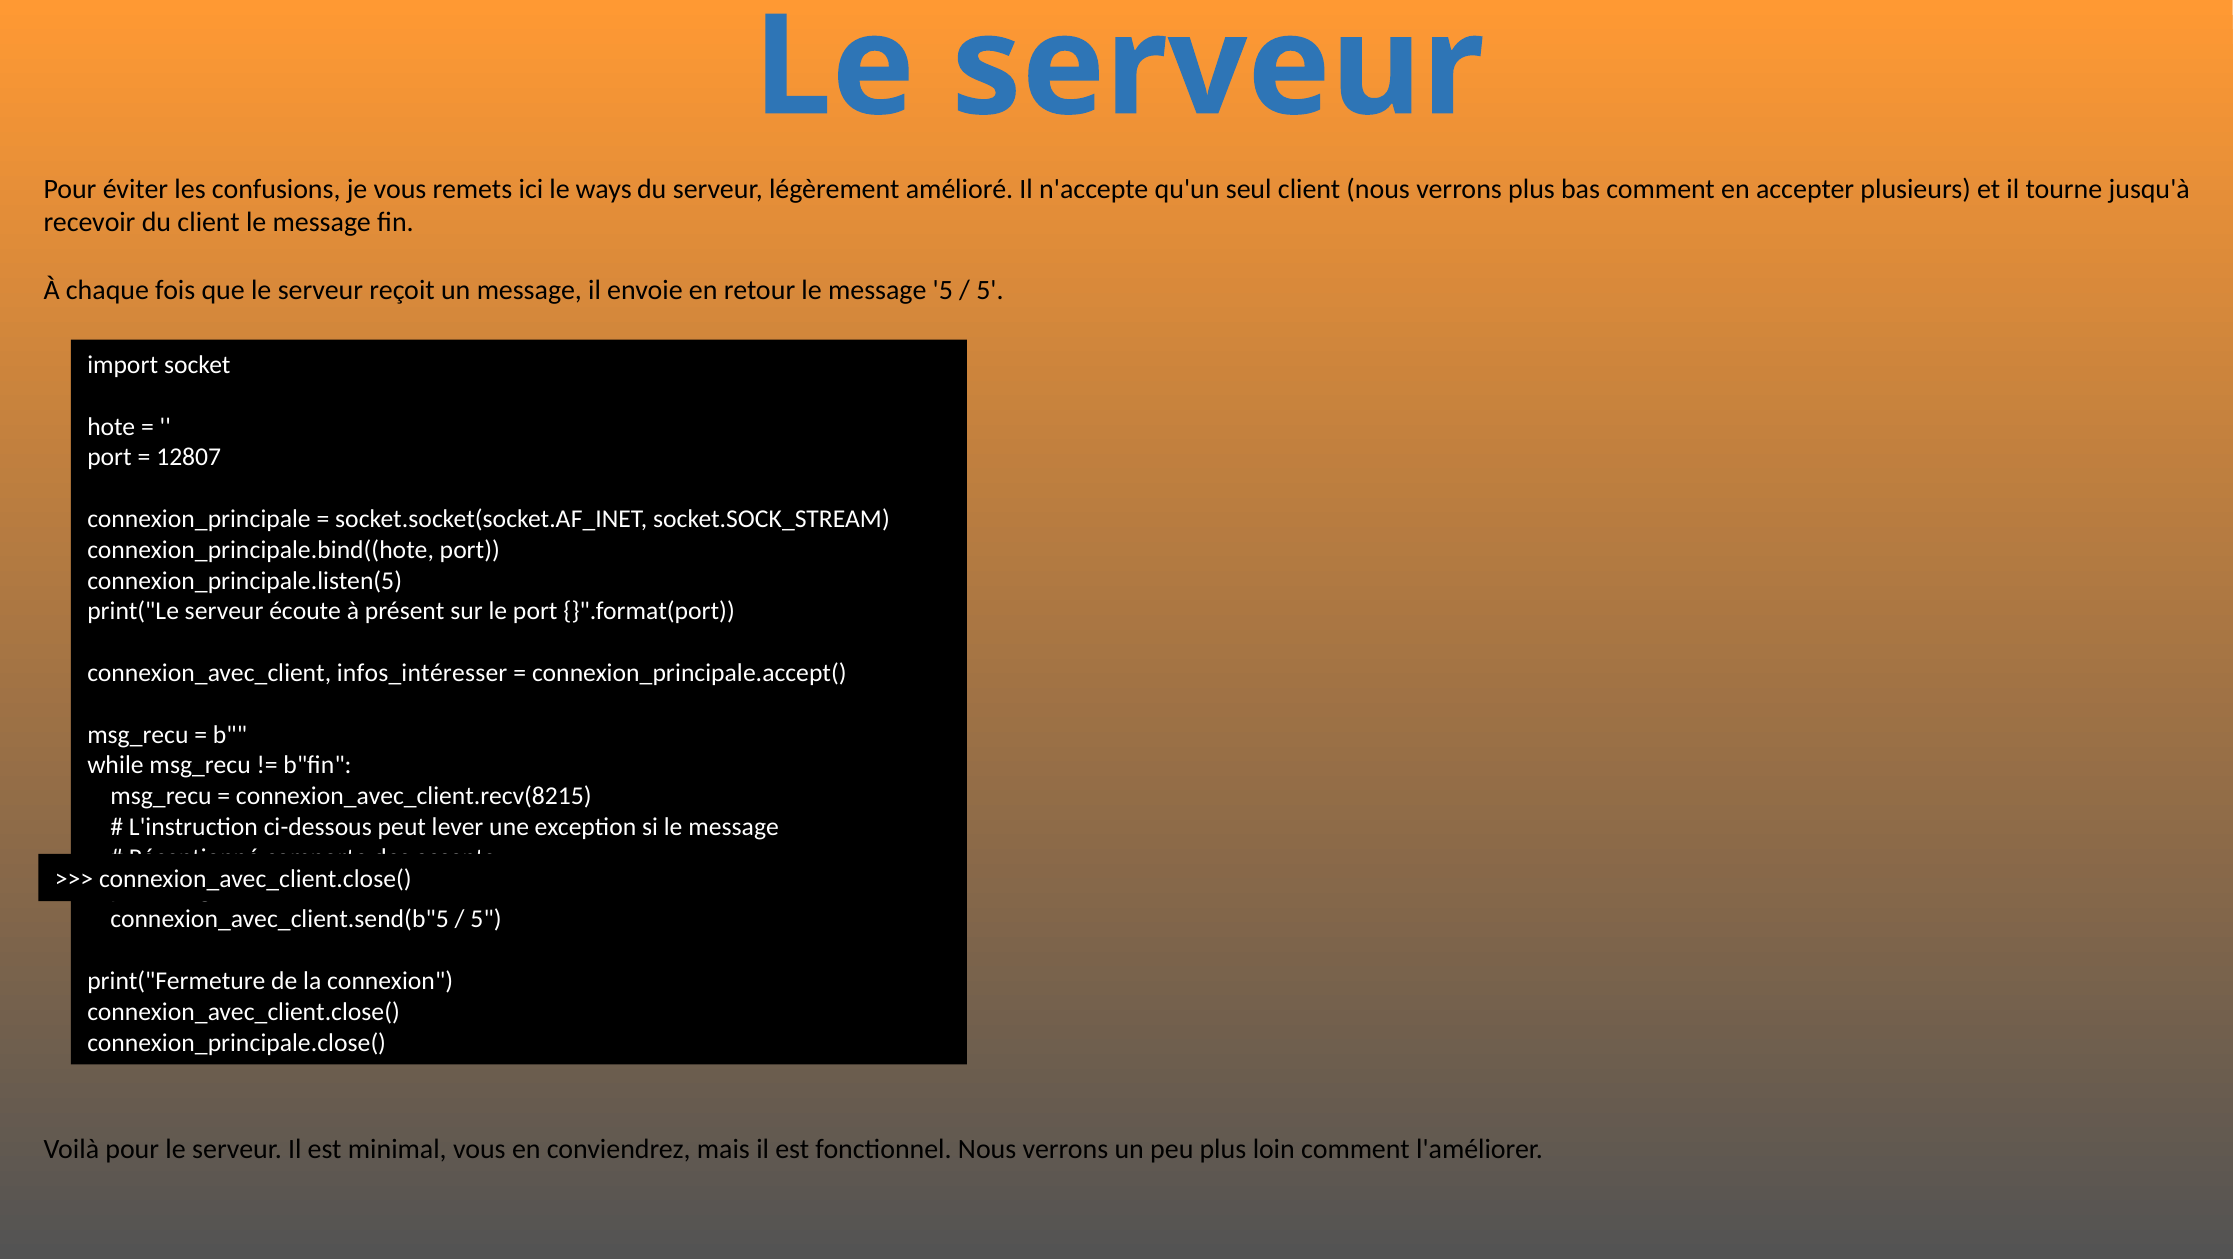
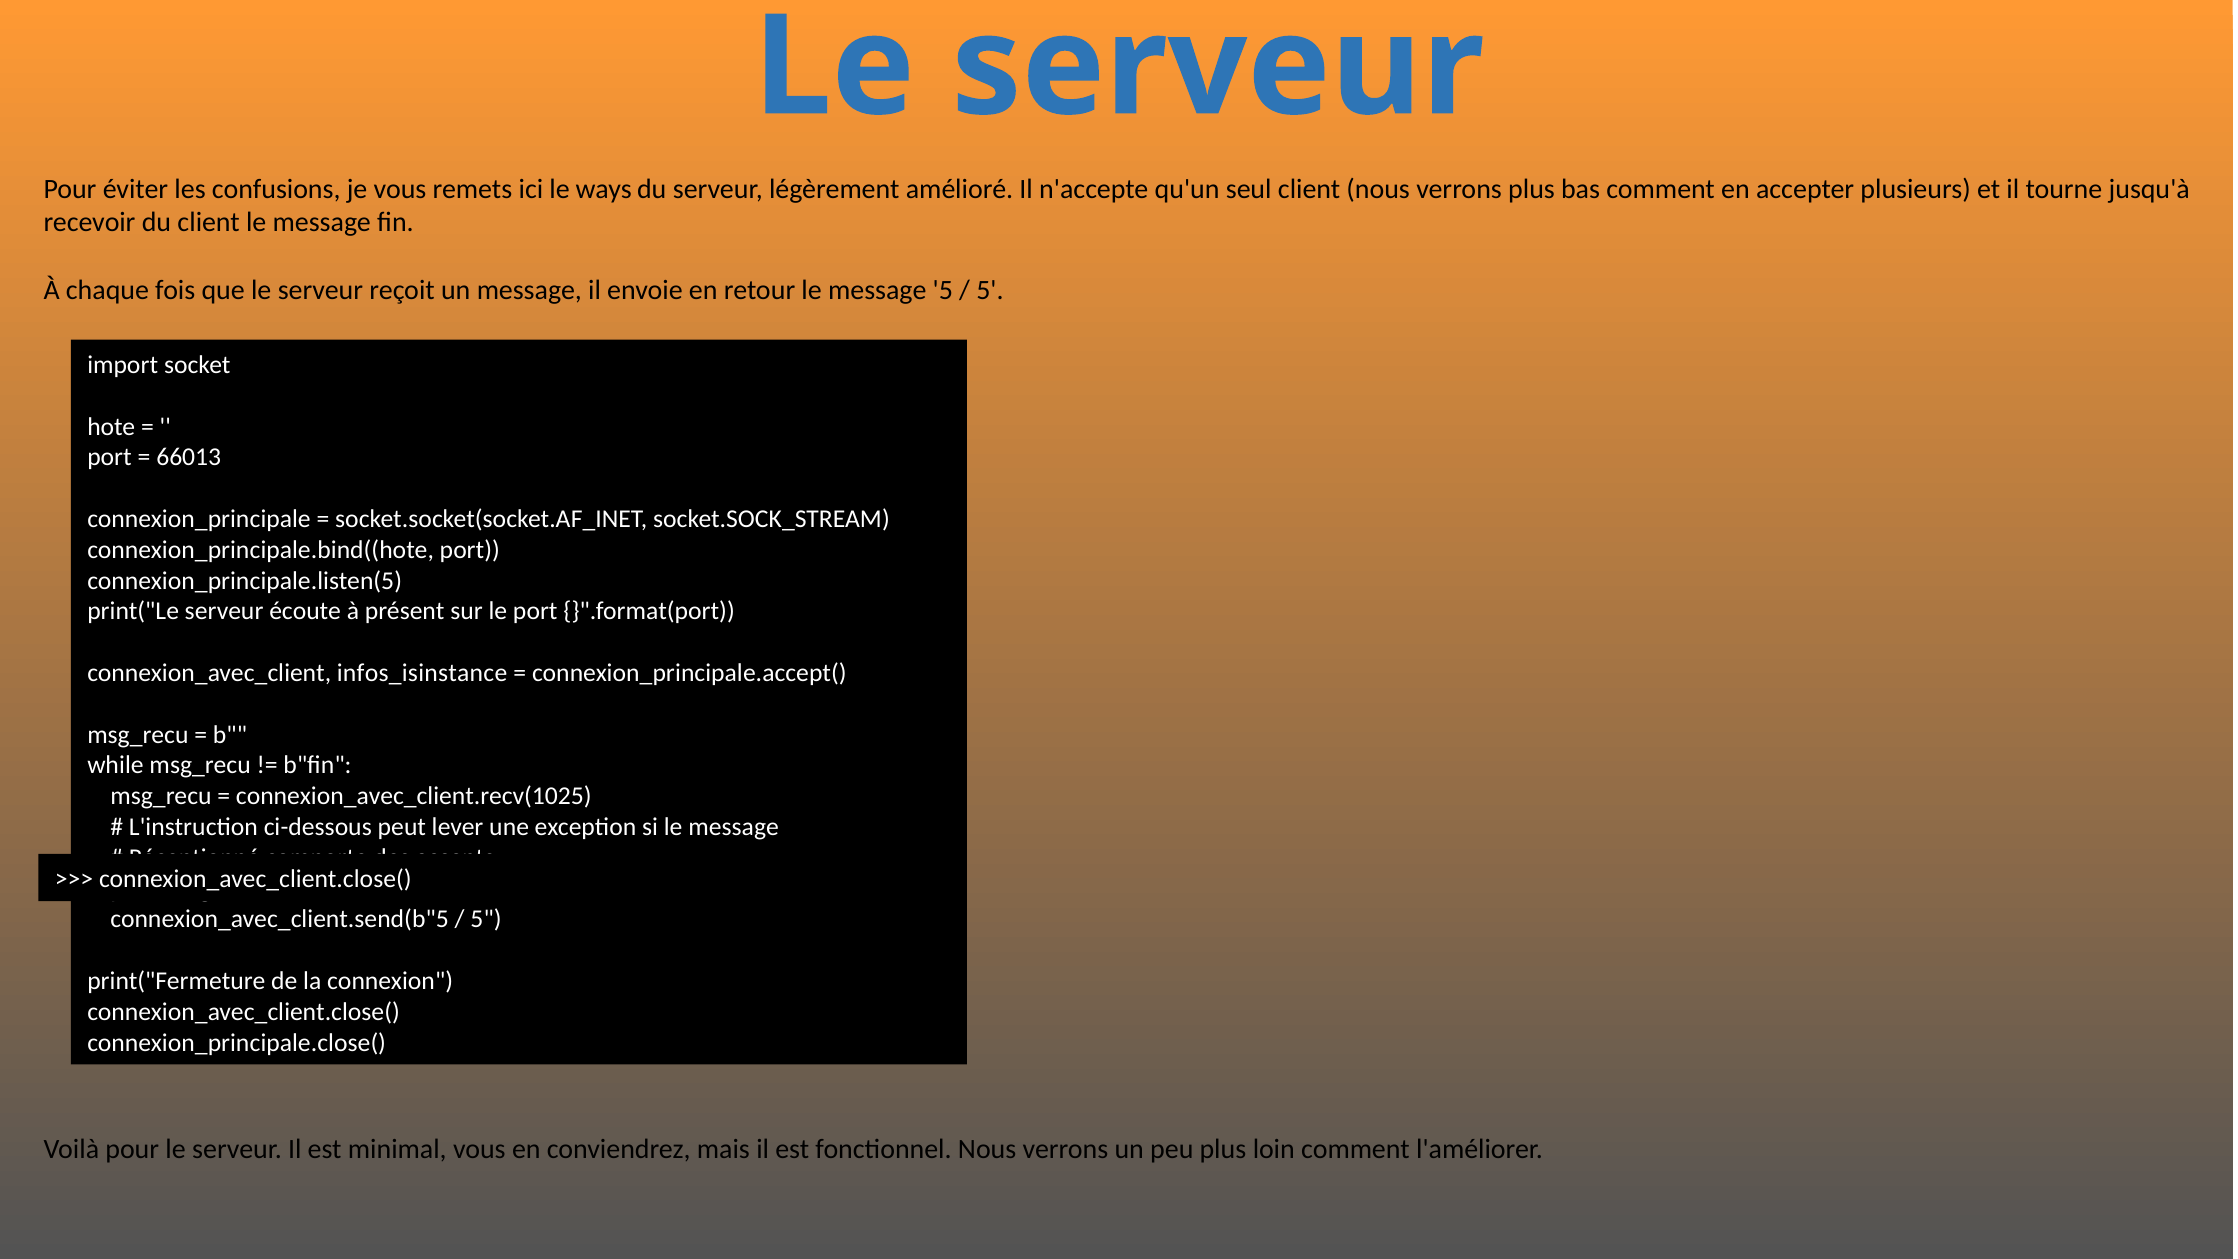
12807: 12807 -> 66013
infos_intéresser: infos_intéresser -> infos_isinstance
connexion_avec_client.recv(8215: connexion_avec_client.recv(8215 -> connexion_avec_client.recv(1025
